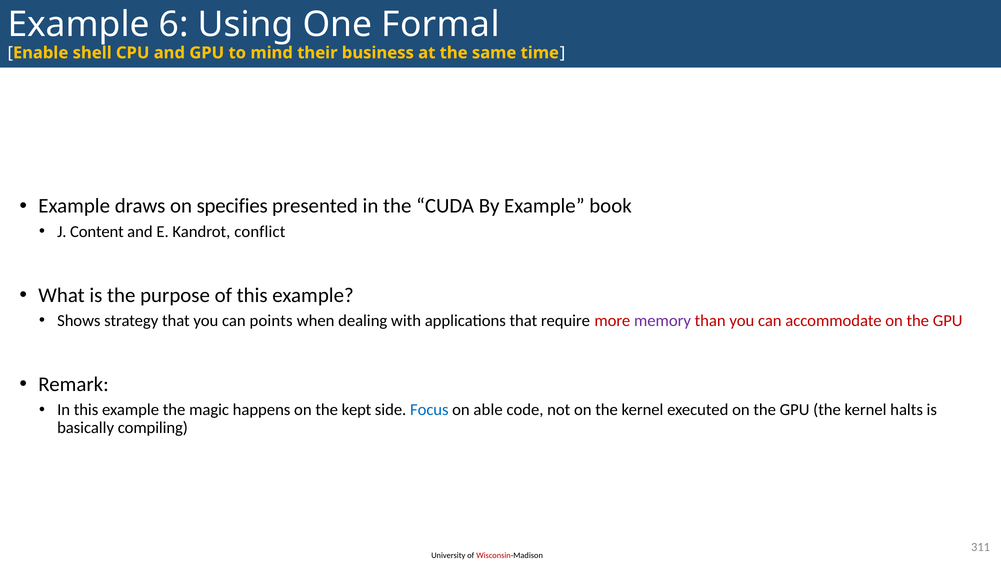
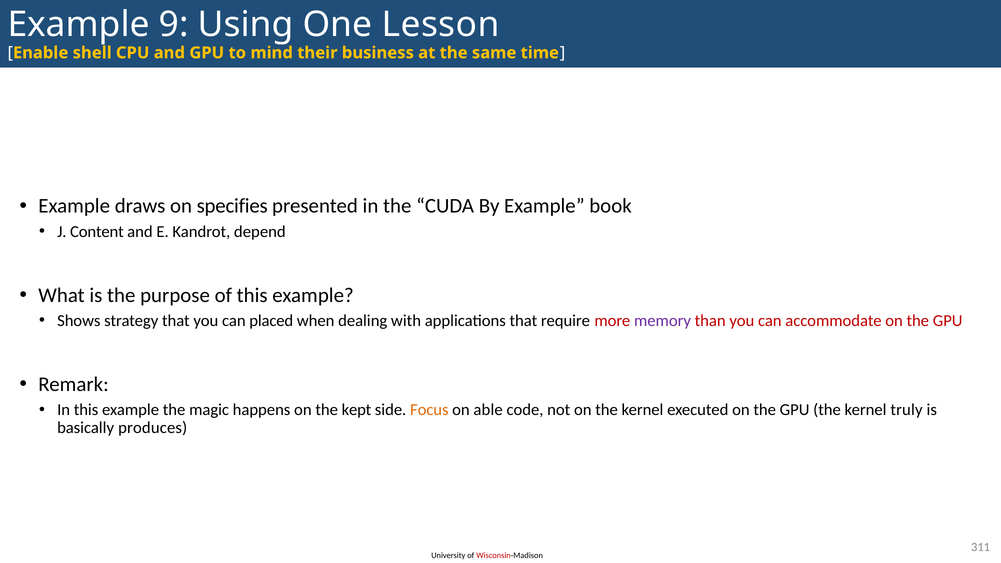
6: 6 -> 9
Formal: Formal -> Lesson
conflict: conflict -> depend
points: points -> placed
Focus colour: blue -> orange
halts: halts -> truly
compiling: compiling -> produces
